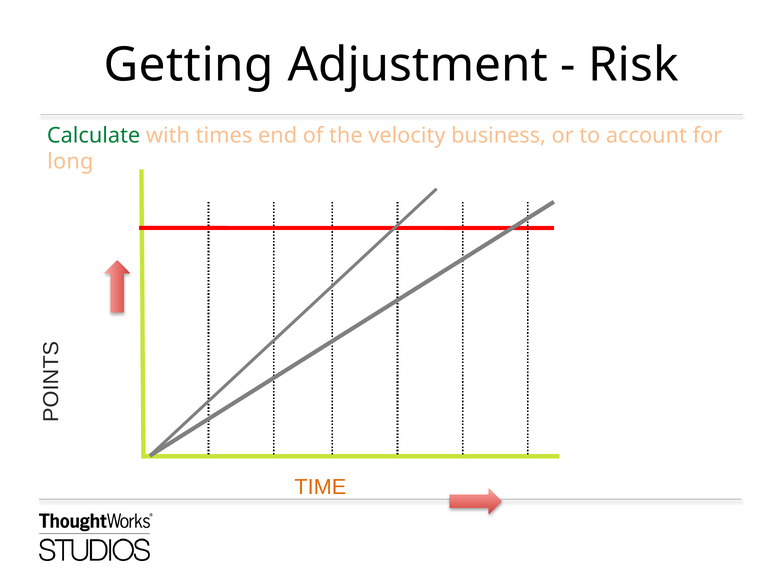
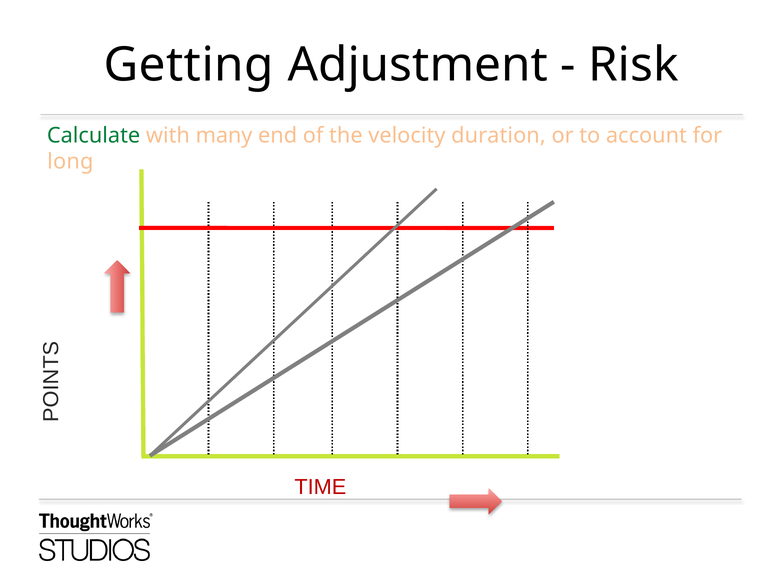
times: times -> many
business: business -> duration
TIME colour: orange -> red
